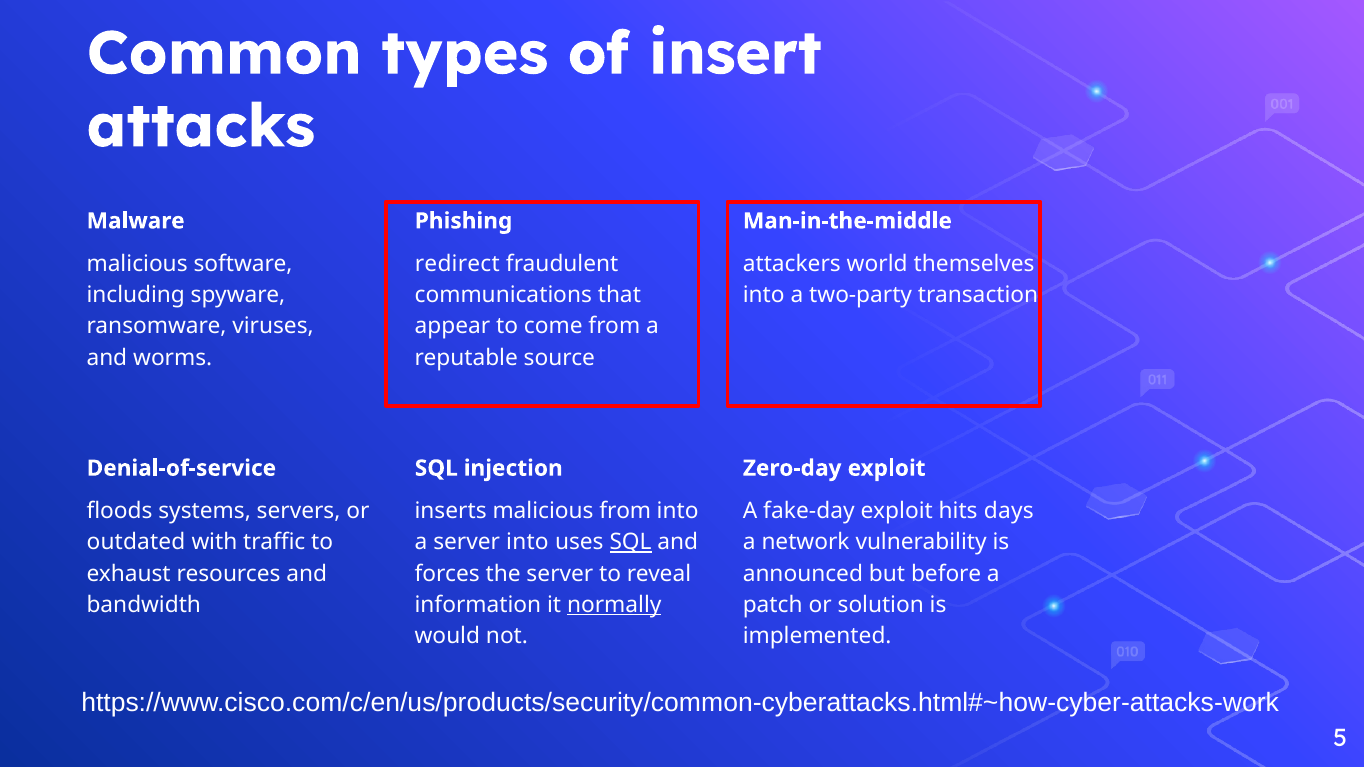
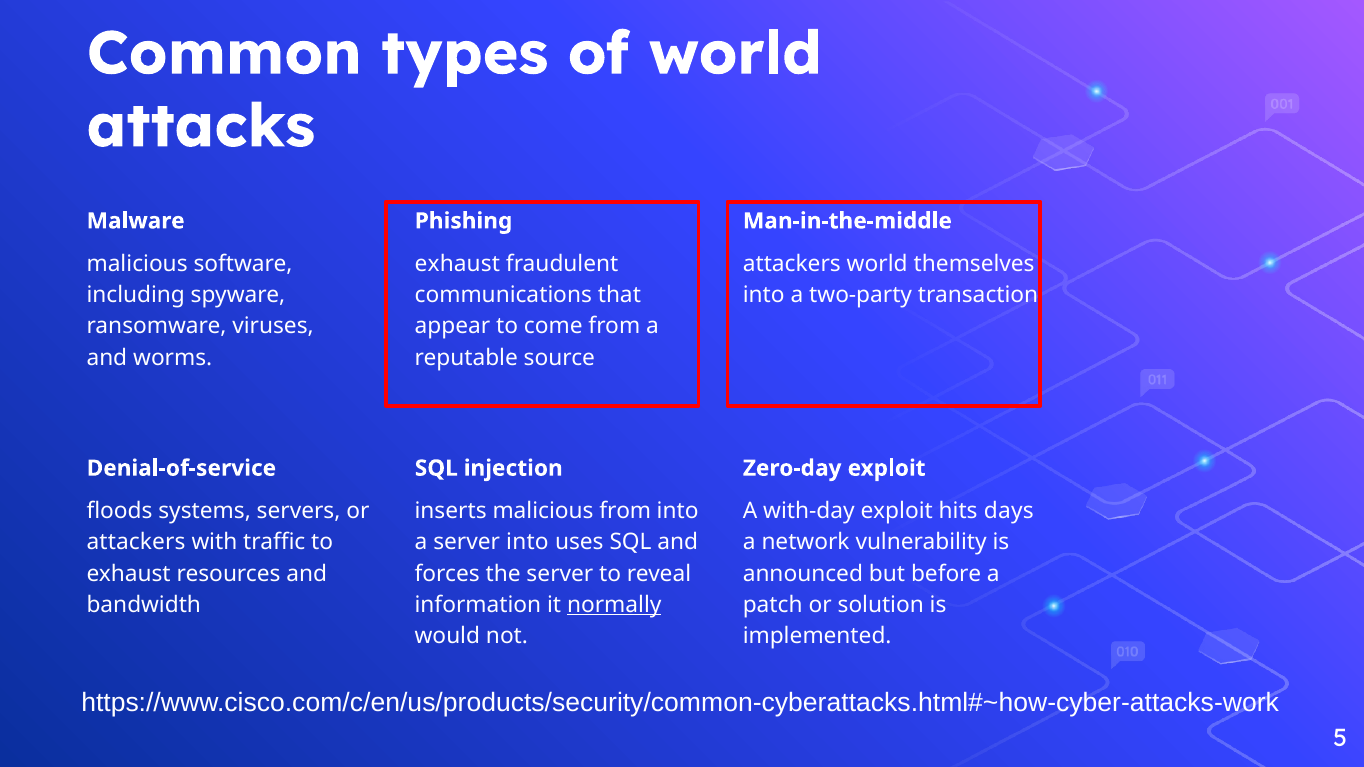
of insert: insert -> world
redirect at (457, 264): redirect -> exhaust
fake-day: fake-day -> with-day
outdated at (136, 543): outdated -> attackers
SQL at (631, 543) underline: present -> none
